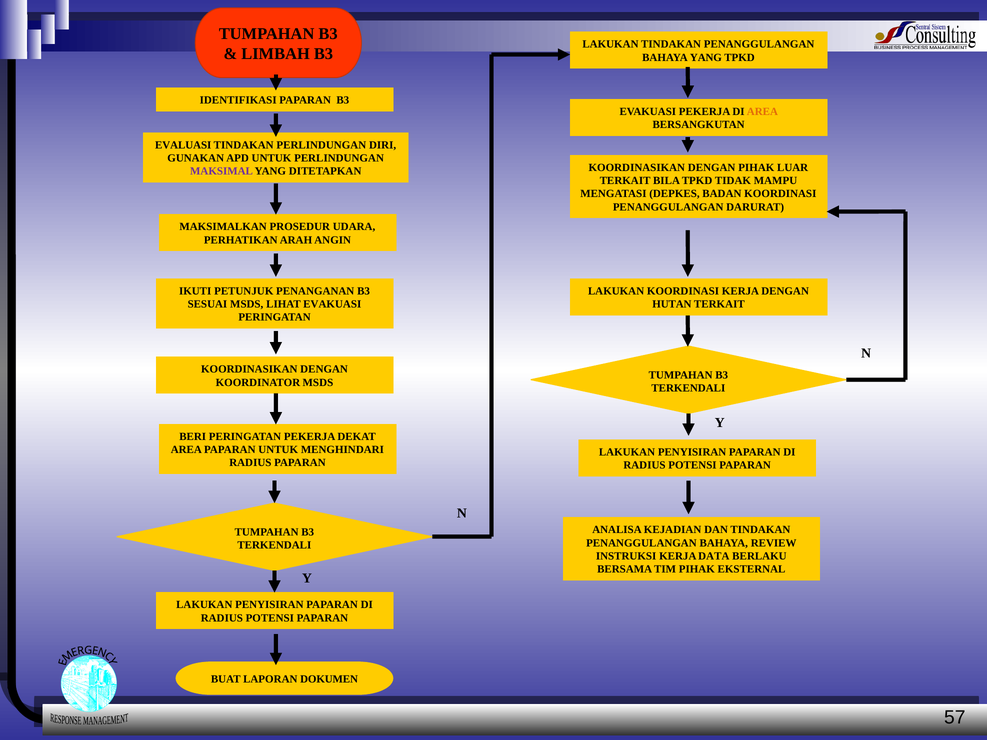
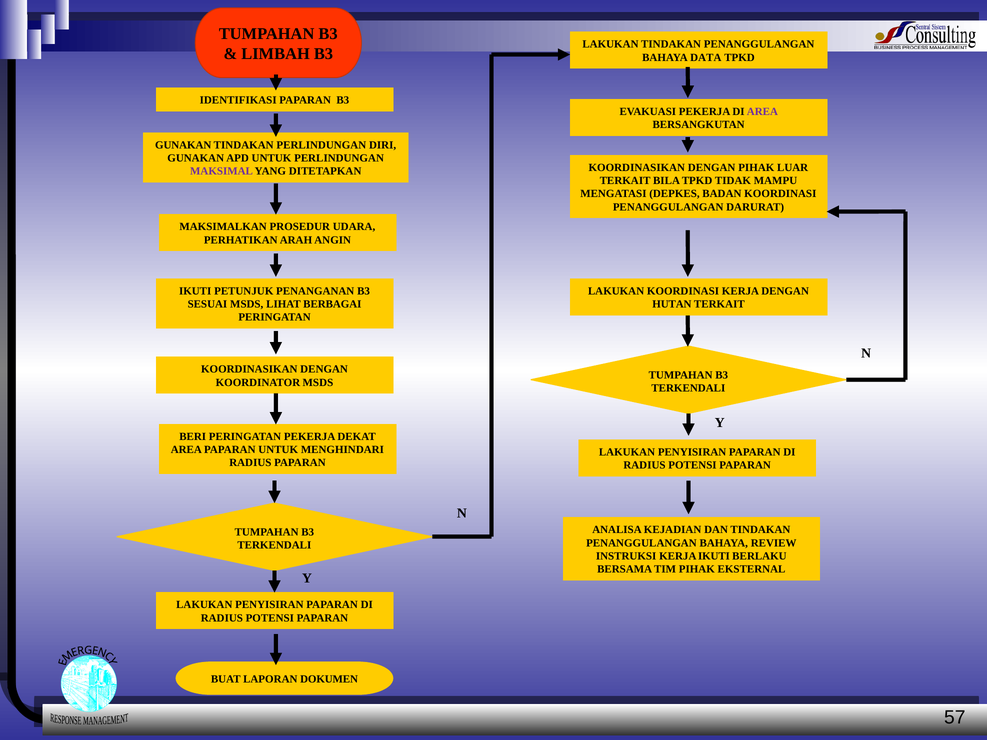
BAHAYA YANG: YANG -> DATA
AREA at (762, 112) colour: orange -> purple
EVALUASI at (183, 145): EVALUASI -> GUNAKAN
LIHAT EVAKUASI: EVAKUASI -> BERBAGAI
KERJA DATA: DATA -> IKUTI
